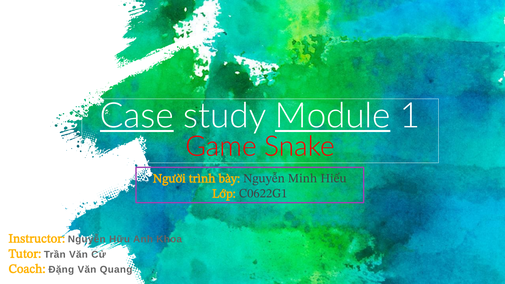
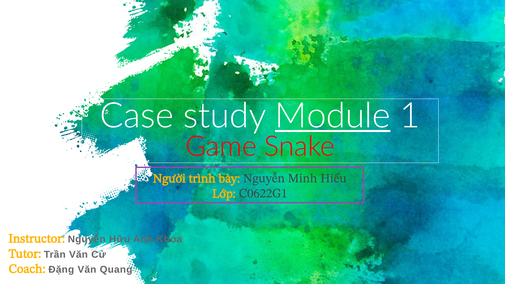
Case underline: present -> none
